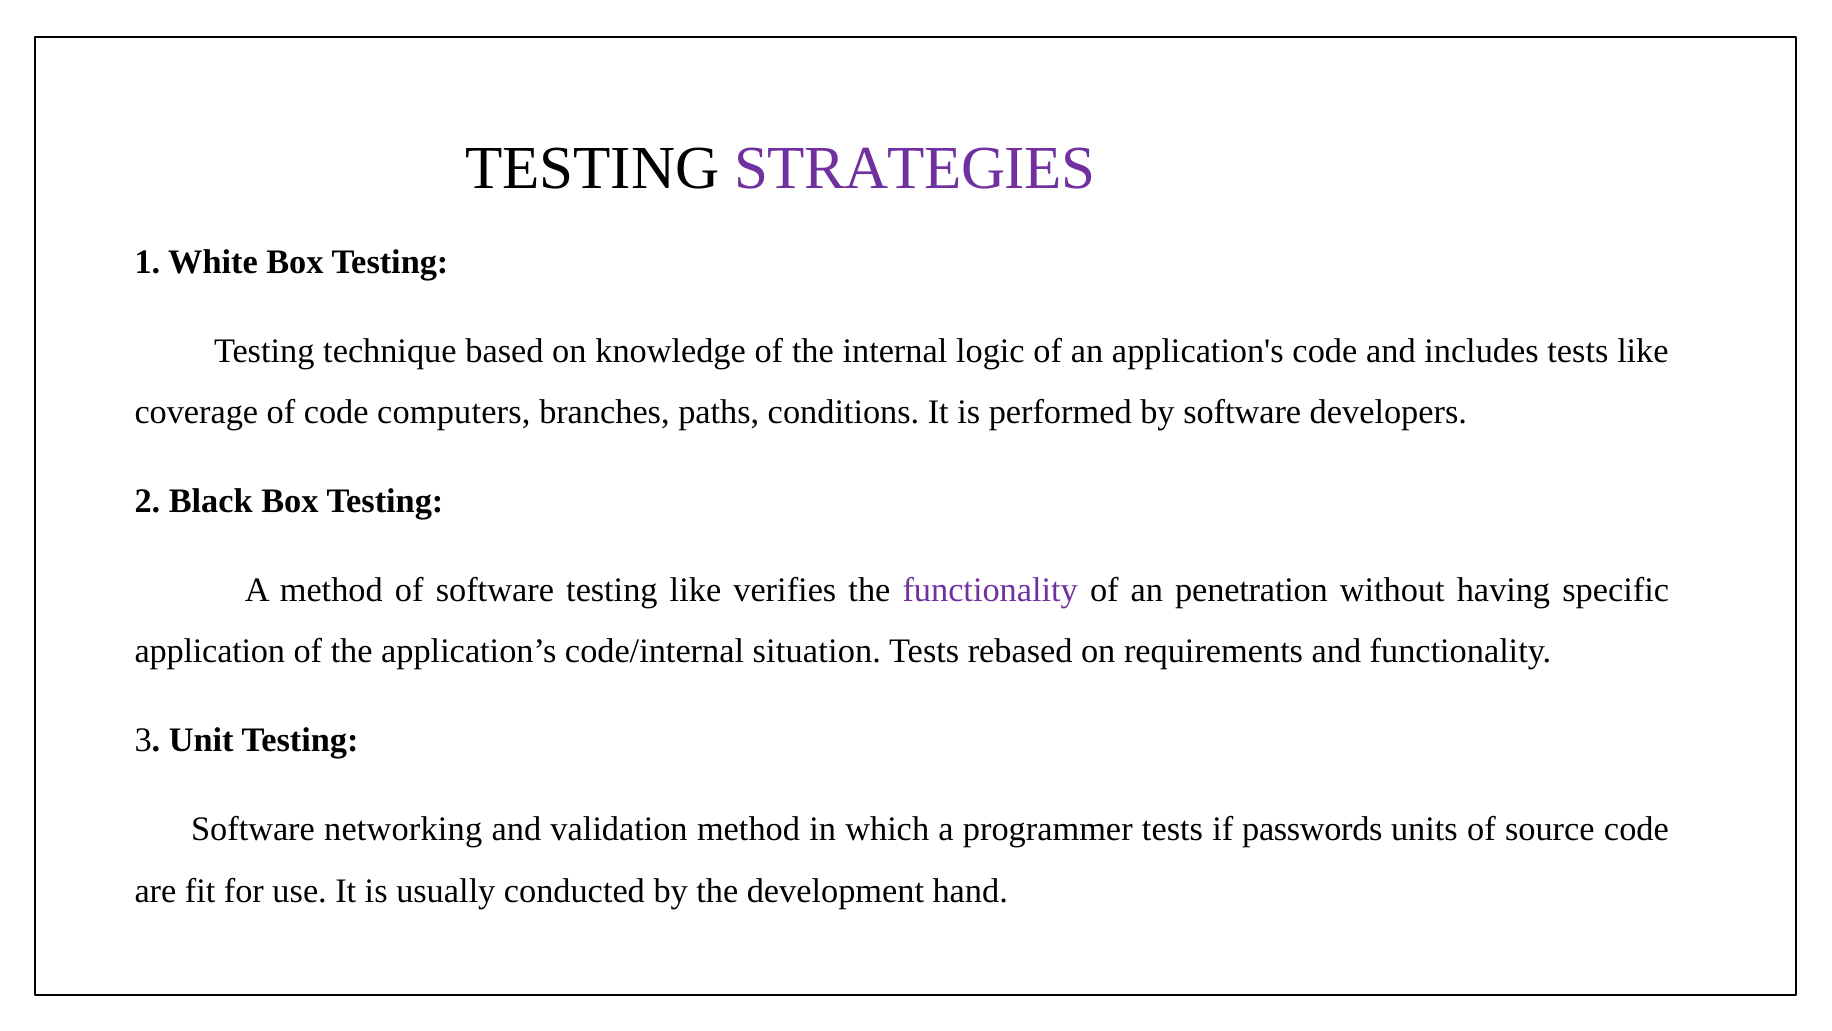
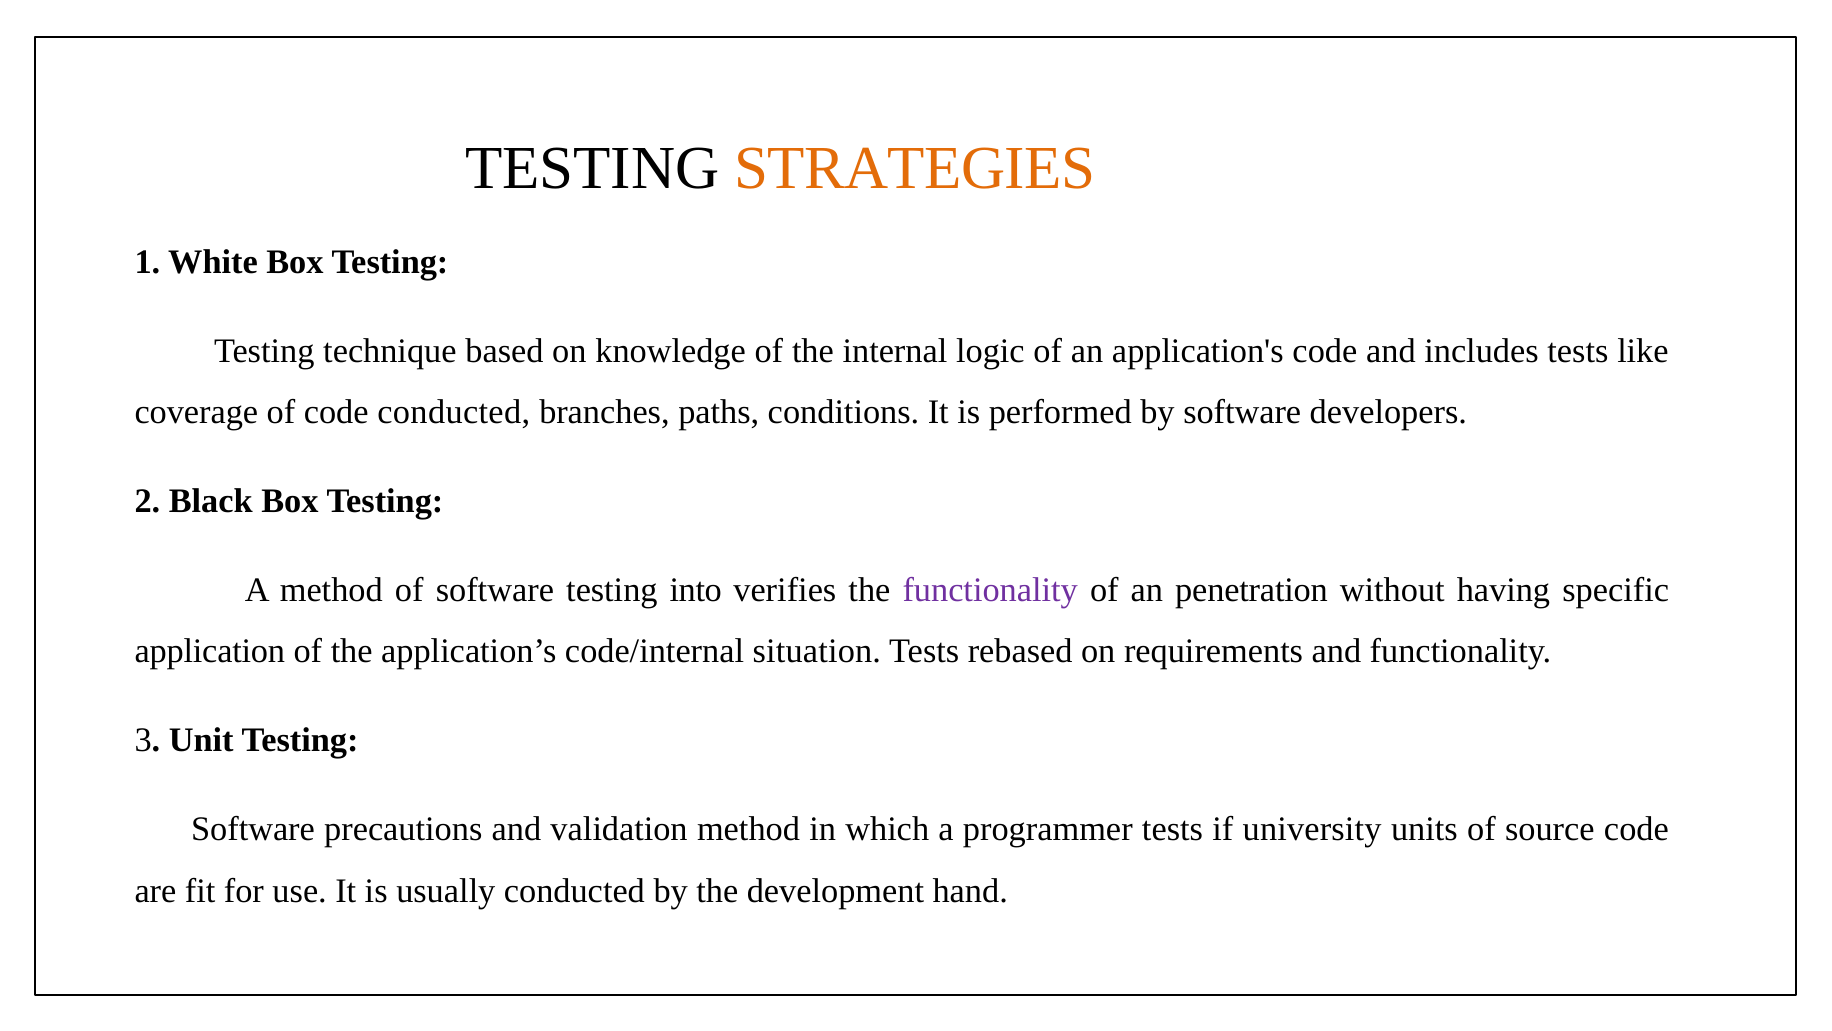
STRATEGIES colour: purple -> orange
code computers: computers -> conducted
testing like: like -> into
networking: networking -> precautions
passwords: passwords -> university
